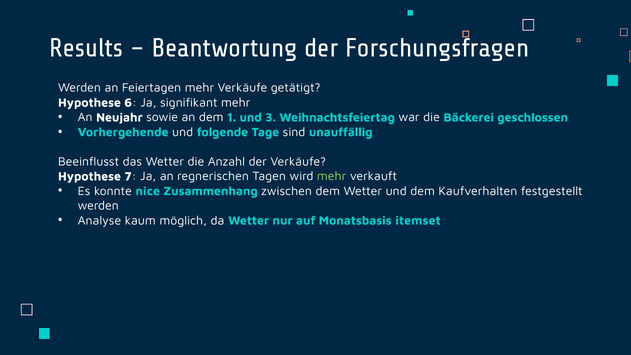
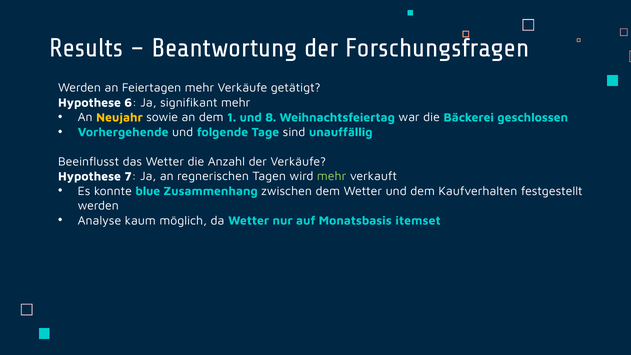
Neujahr colour: white -> yellow
3: 3 -> 8
nice: nice -> blue
